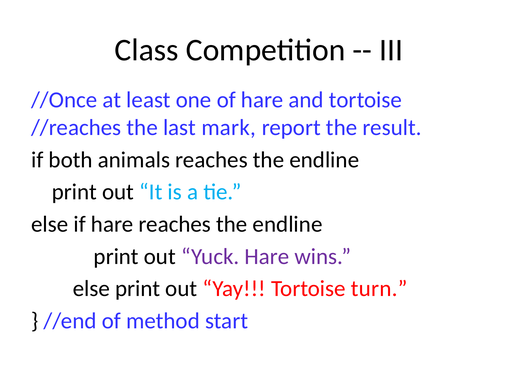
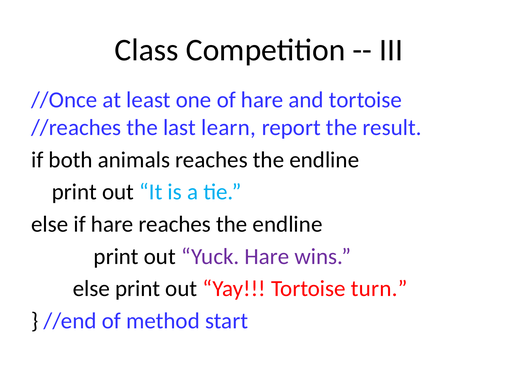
mark: mark -> learn
